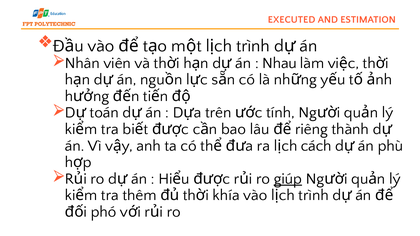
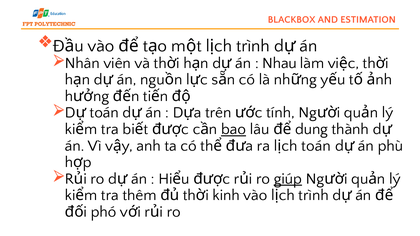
EXECUTED: EXECUTED -> BLACKBOX
bao underline: none -> present
riêng: riêng -> dung
cách at (316, 146): cách -> toán
khía: khía -> kinh
